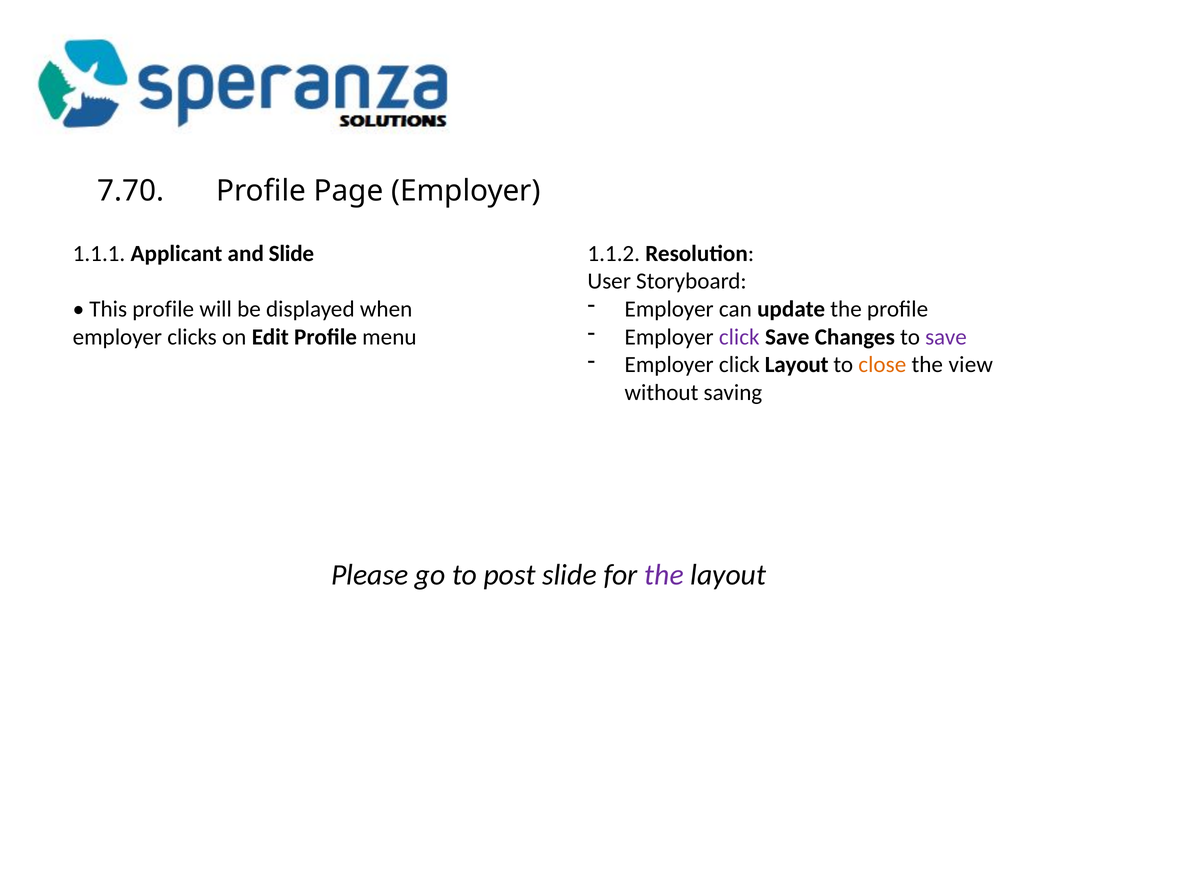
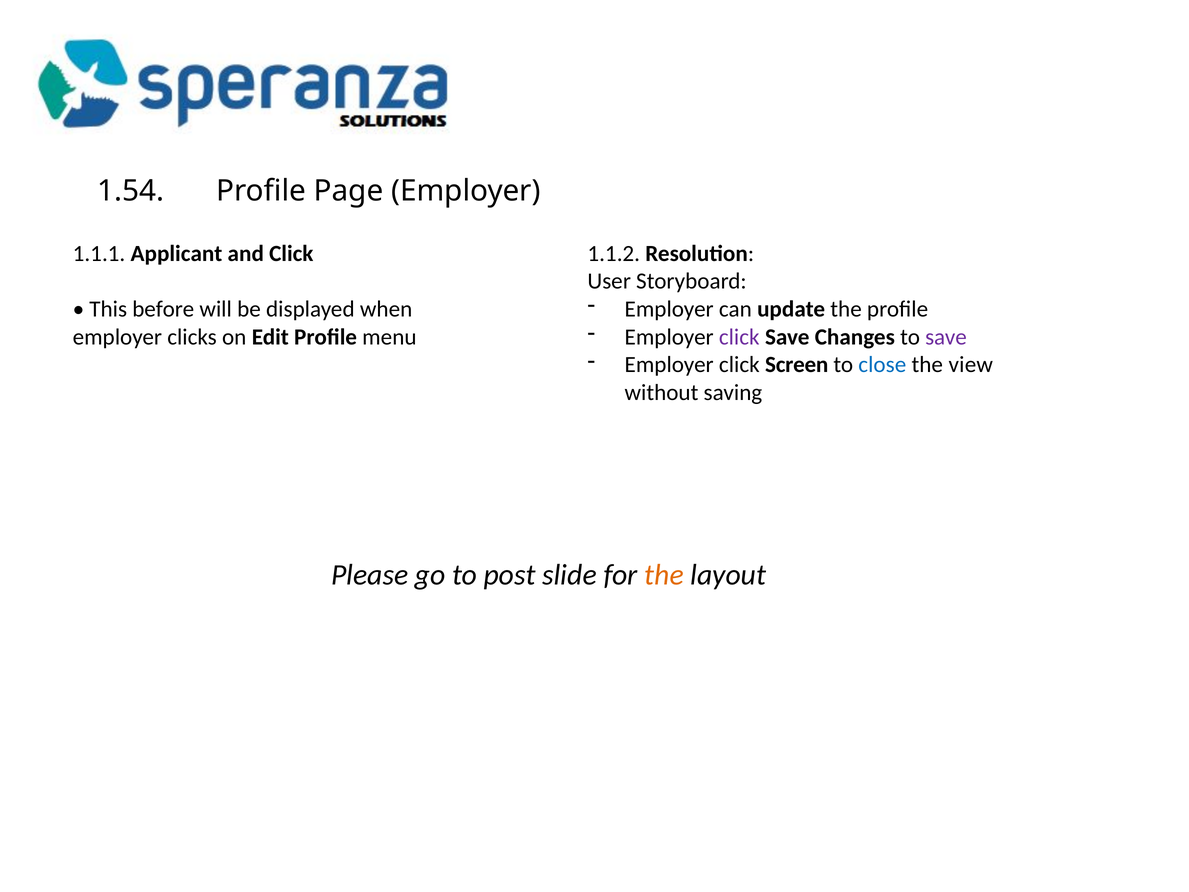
7.70: 7.70 -> 1.54
and Slide: Slide -> Click
This profile: profile -> before
click Layout: Layout -> Screen
close colour: orange -> blue
the at (664, 575) colour: purple -> orange
